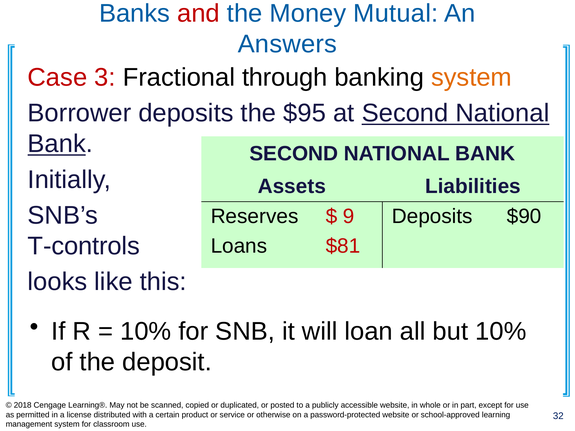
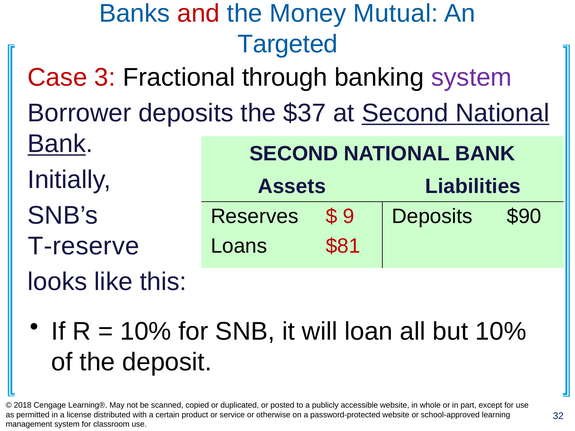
Answers: Answers -> Targeted
system at (471, 77) colour: orange -> purple
$95: $95 -> $37
T-controls: T-controls -> T-reserve
